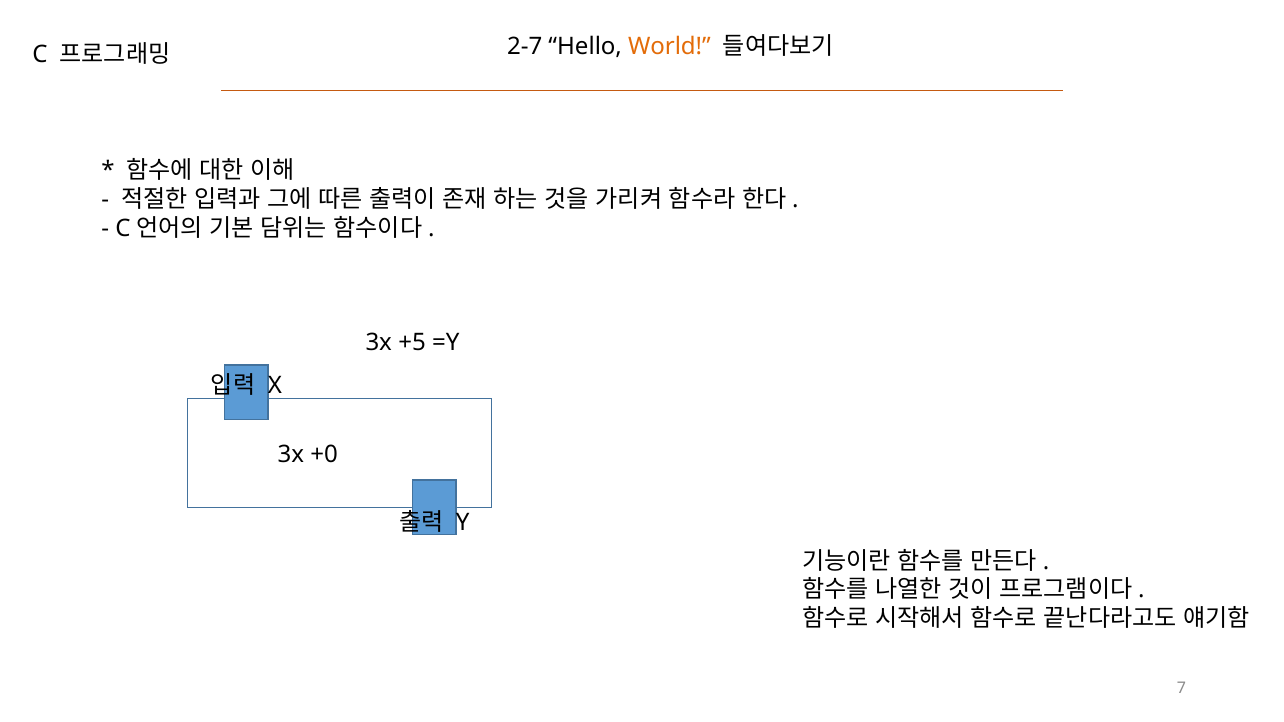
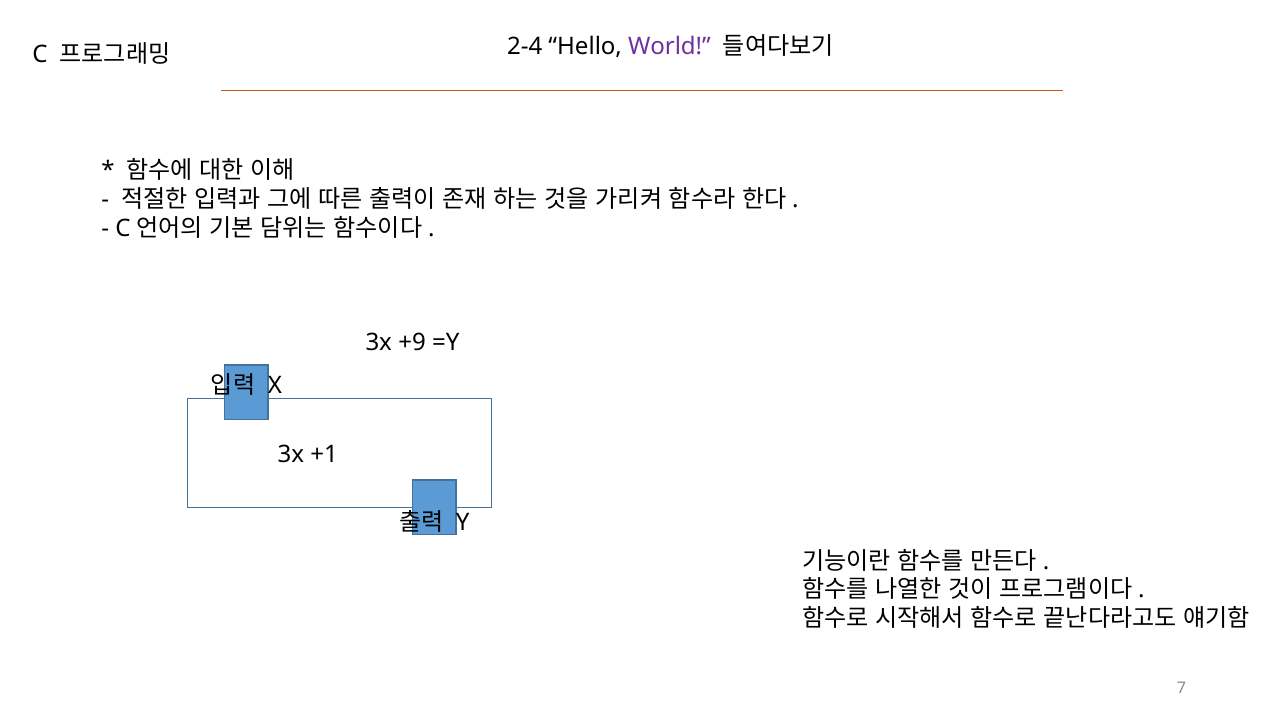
2-7: 2-7 -> 2-4
World colour: orange -> purple
+5: +5 -> +9
+0: +0 -> +1
